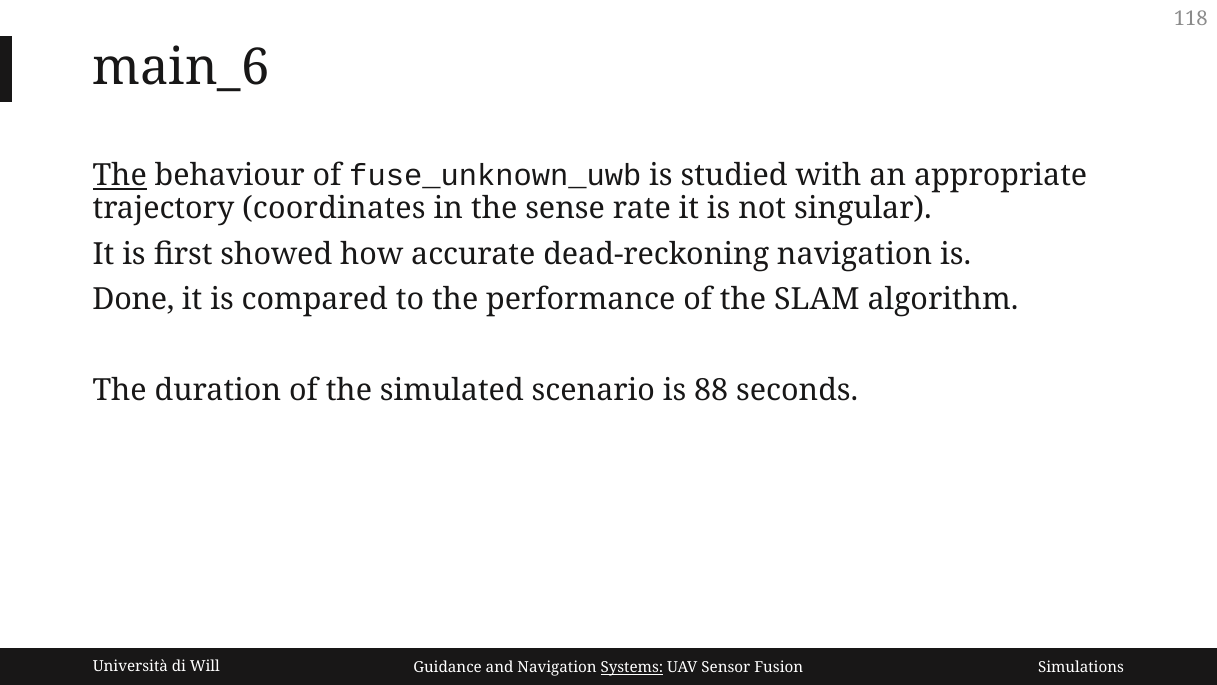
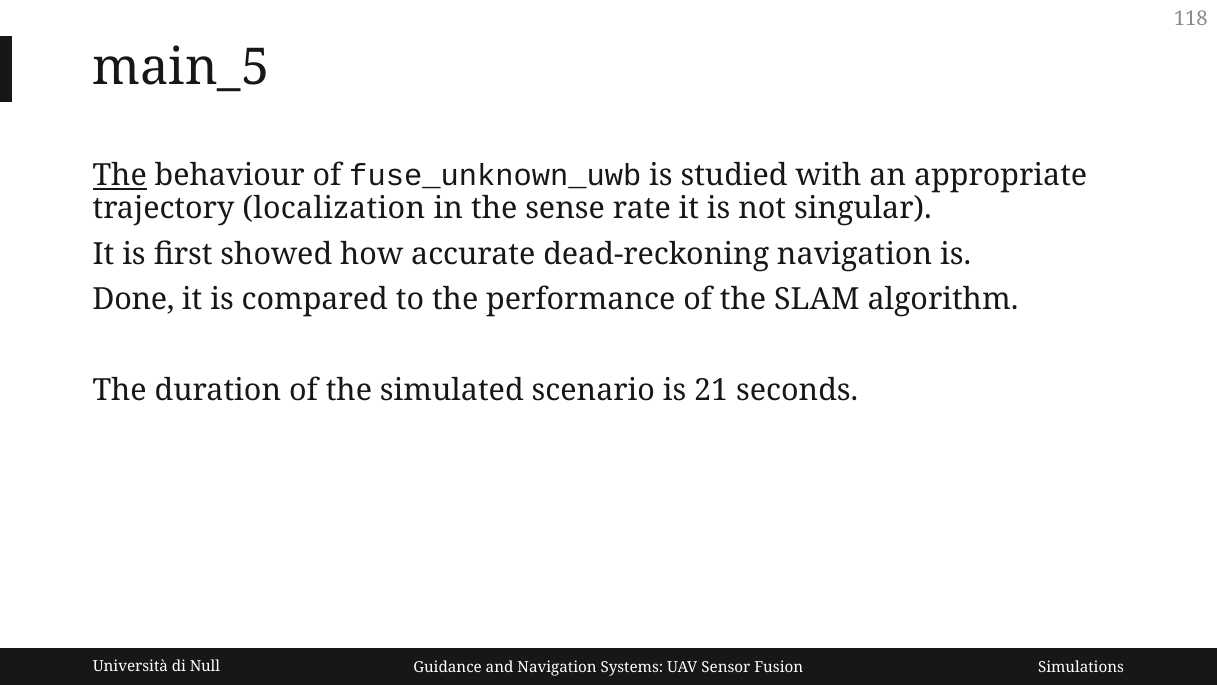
main_6: main_6 -> main_5
coordinates: coordinates -> localization
88: 88 -> 21
Will: Will -> Null
Systems underline: present -> none
